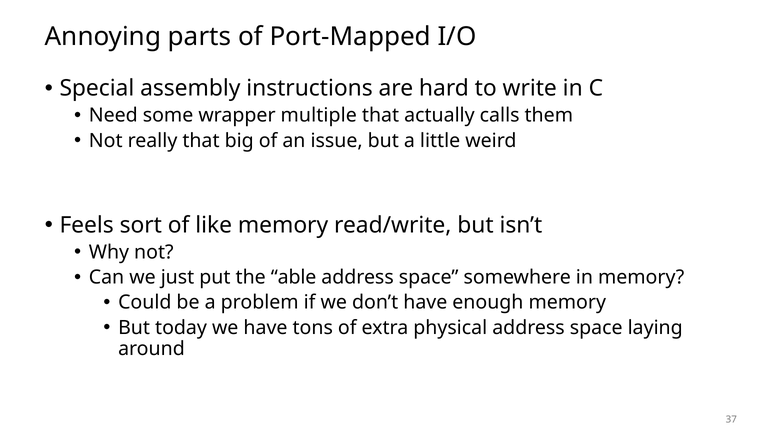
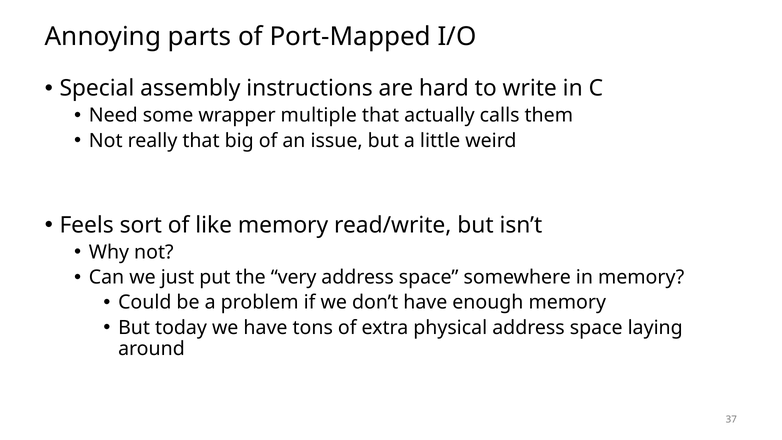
able: able -> very
